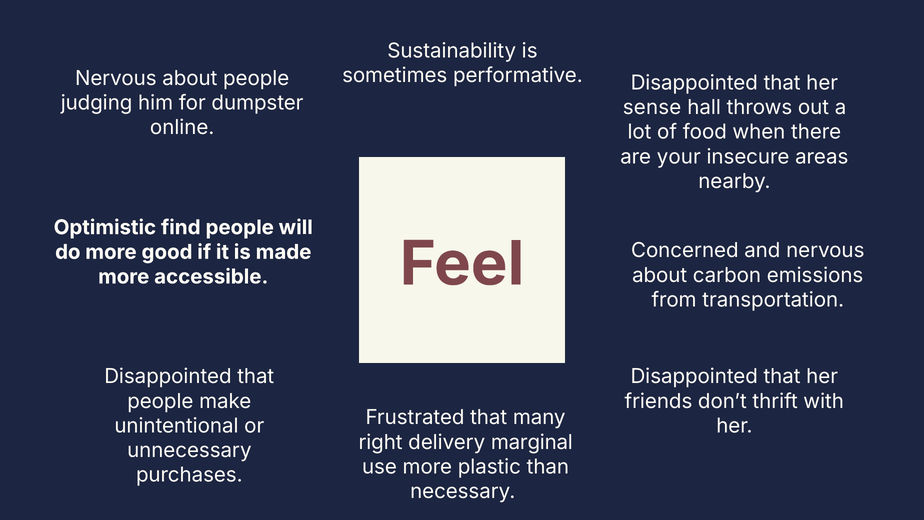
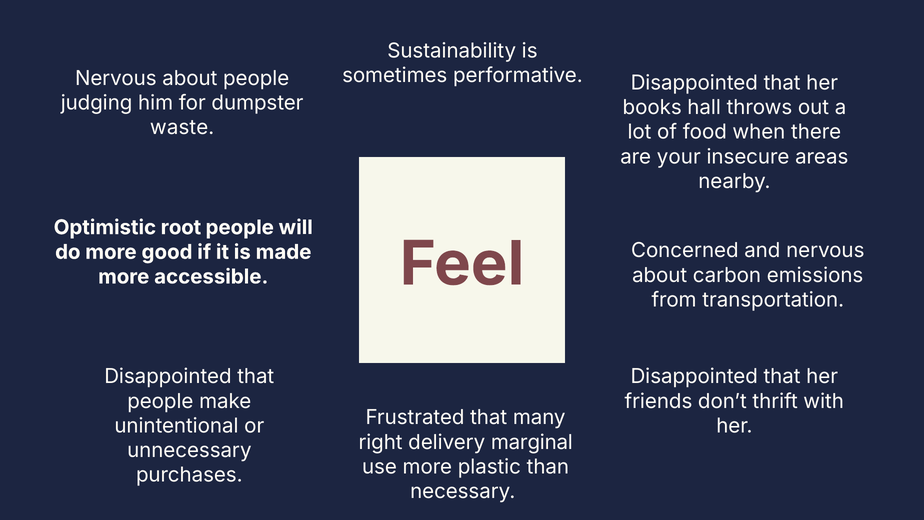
sense: sense -> books
online: online -> waste
find: find -> root
